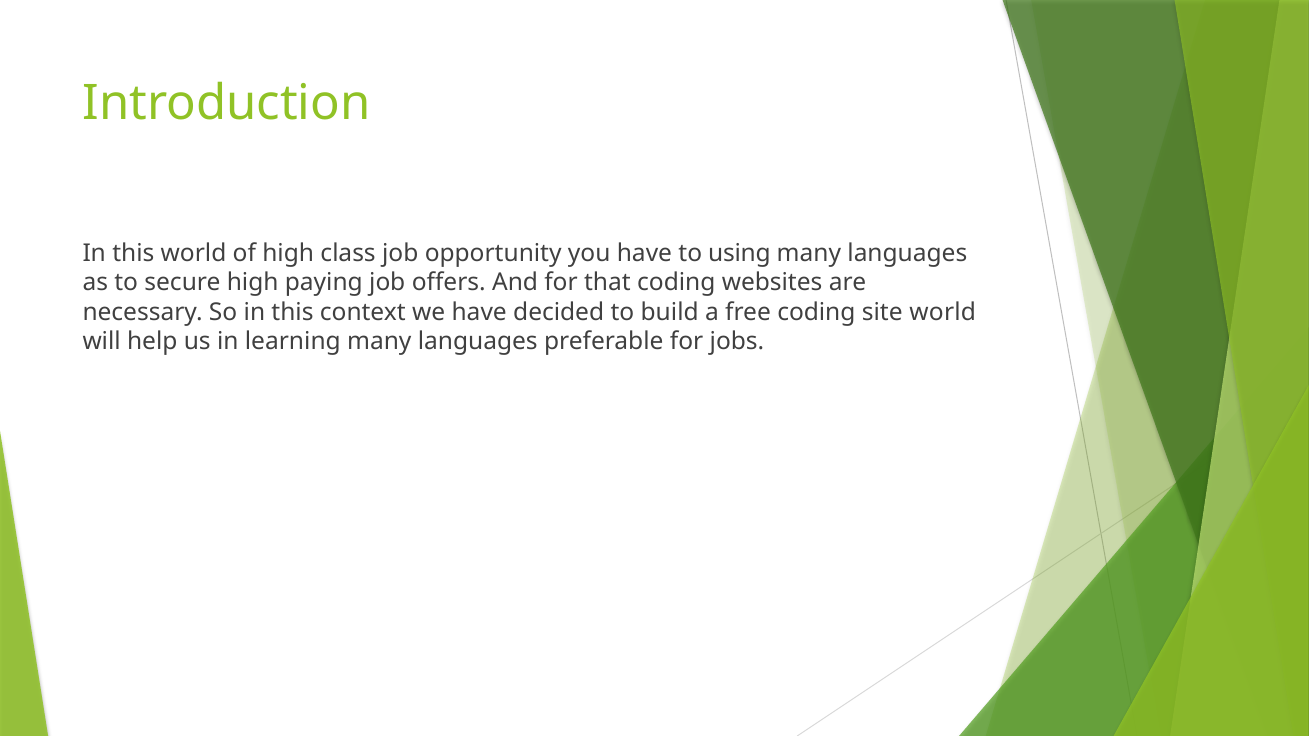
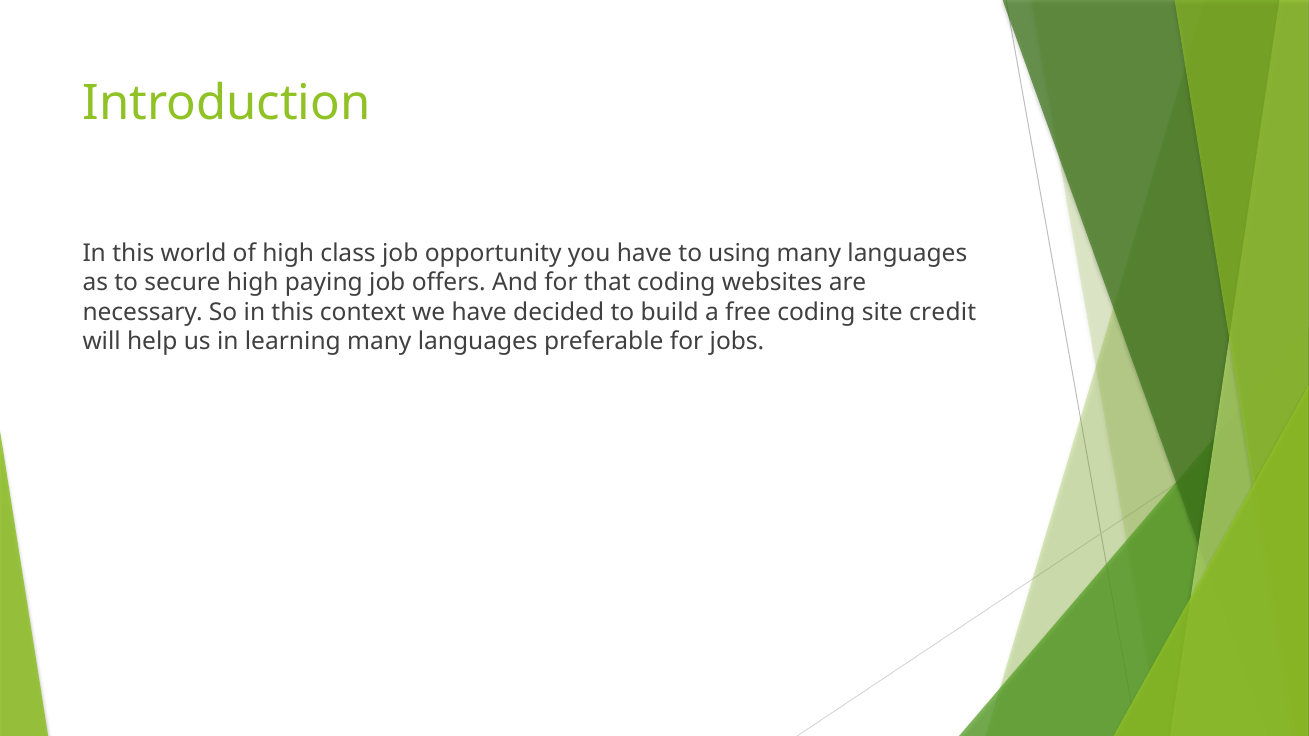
site world: world -> credit
